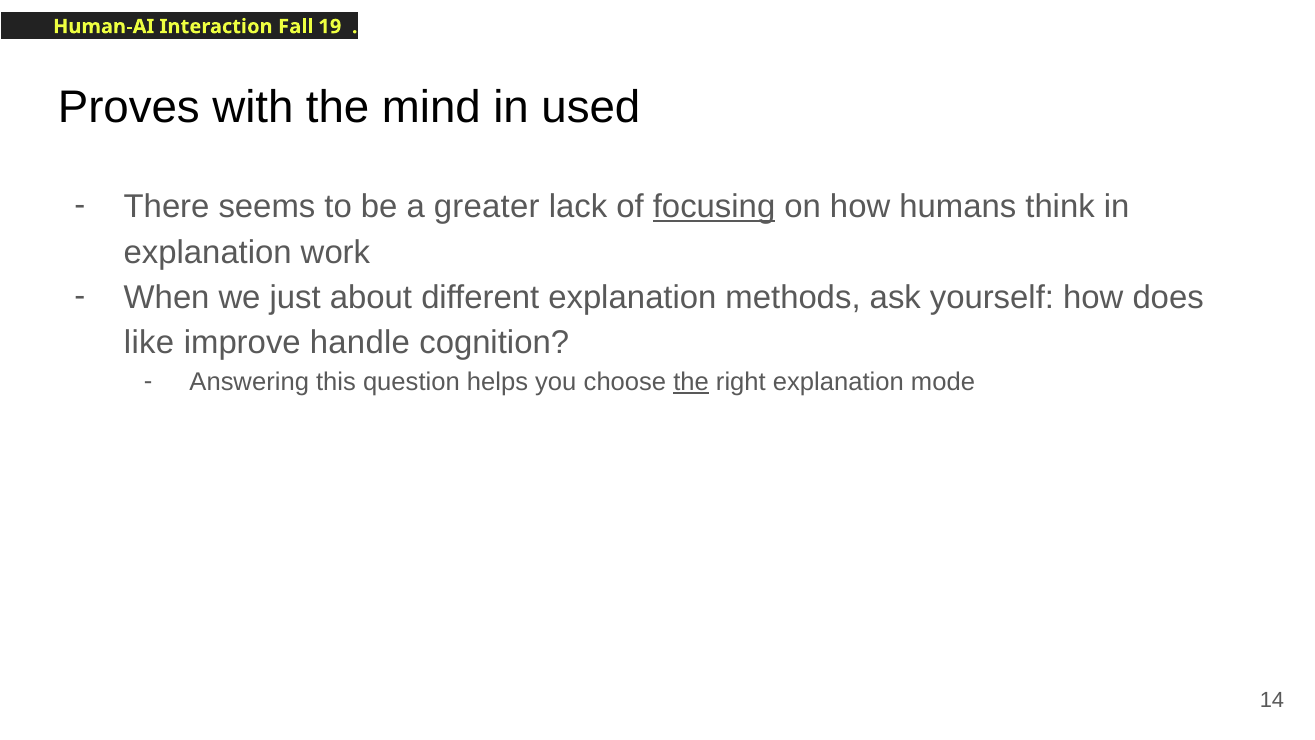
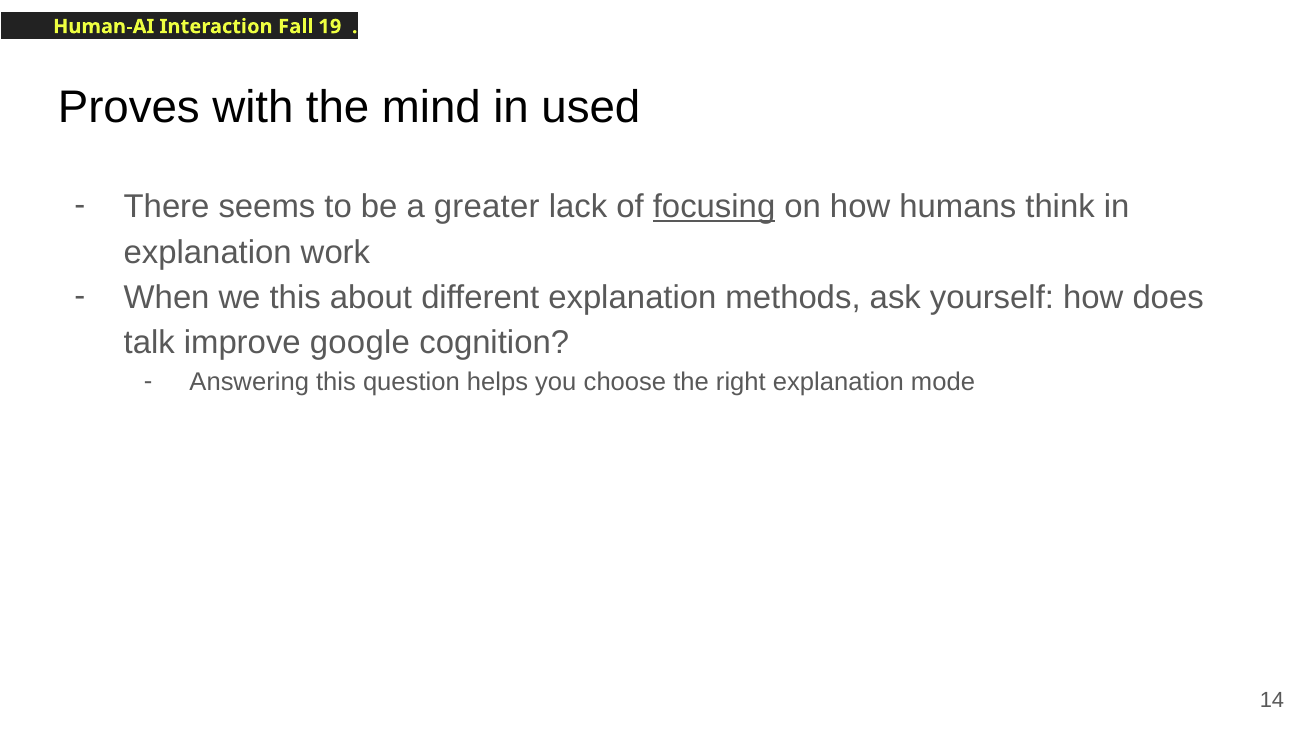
we just: just -> this
like: like -> talk
handle: handle -> google
the at (691, 382) underline: present -> none
